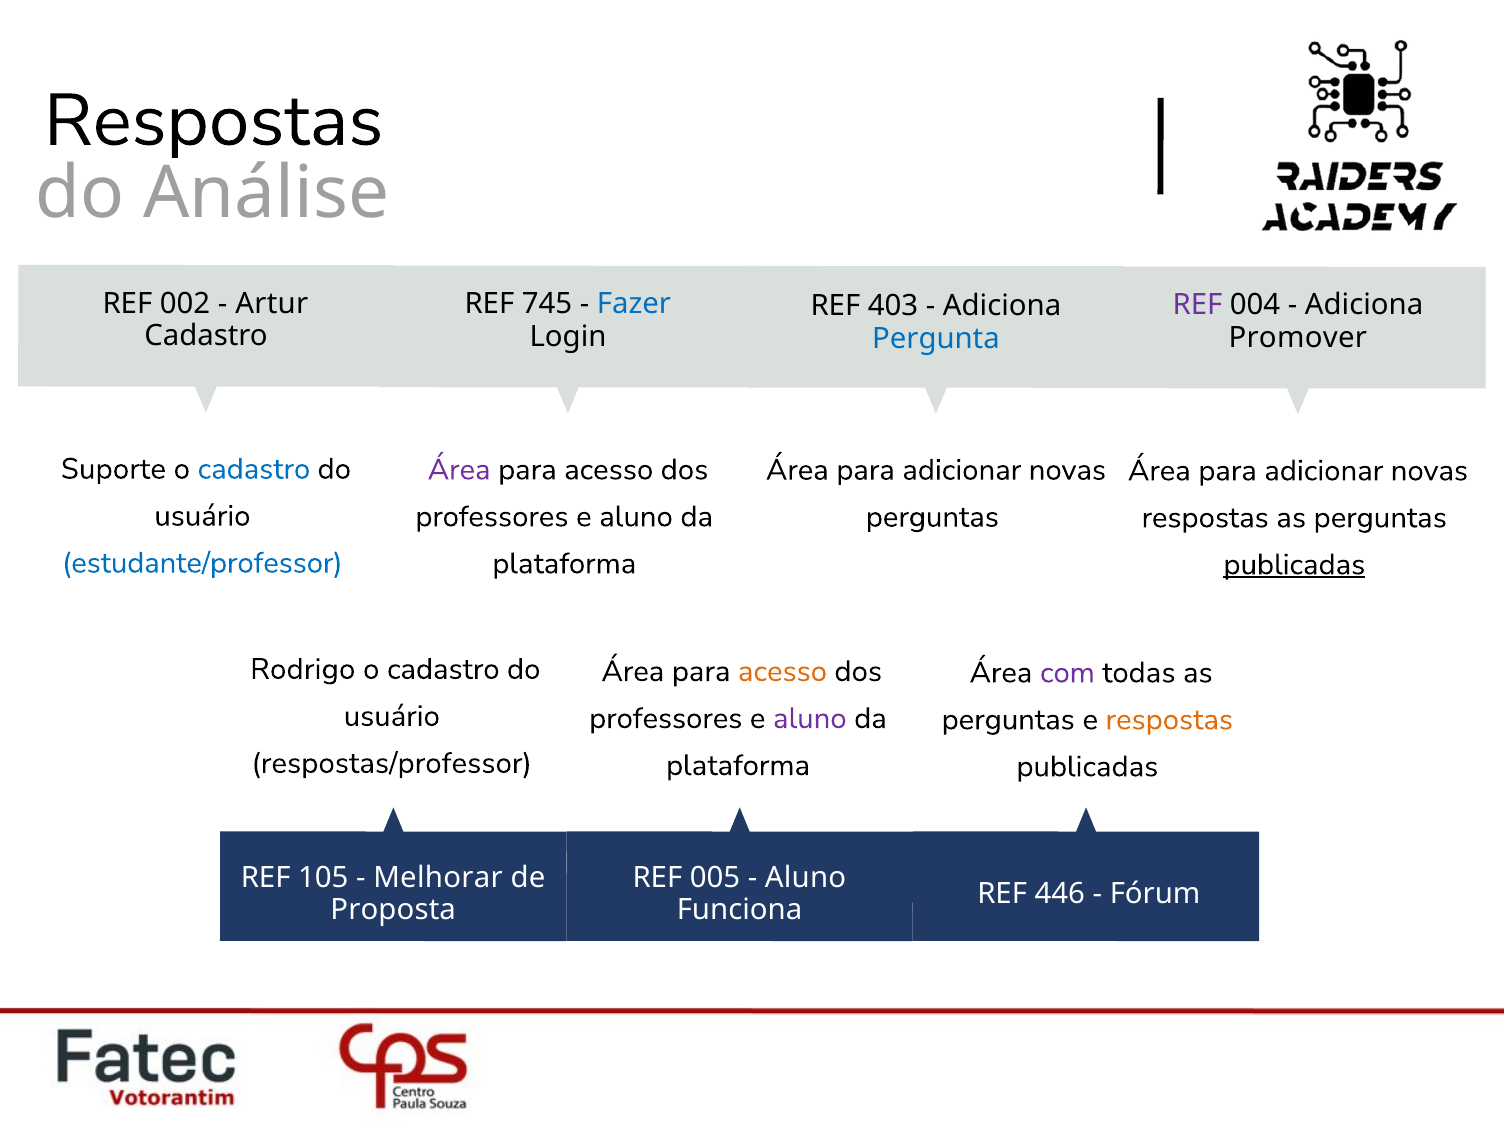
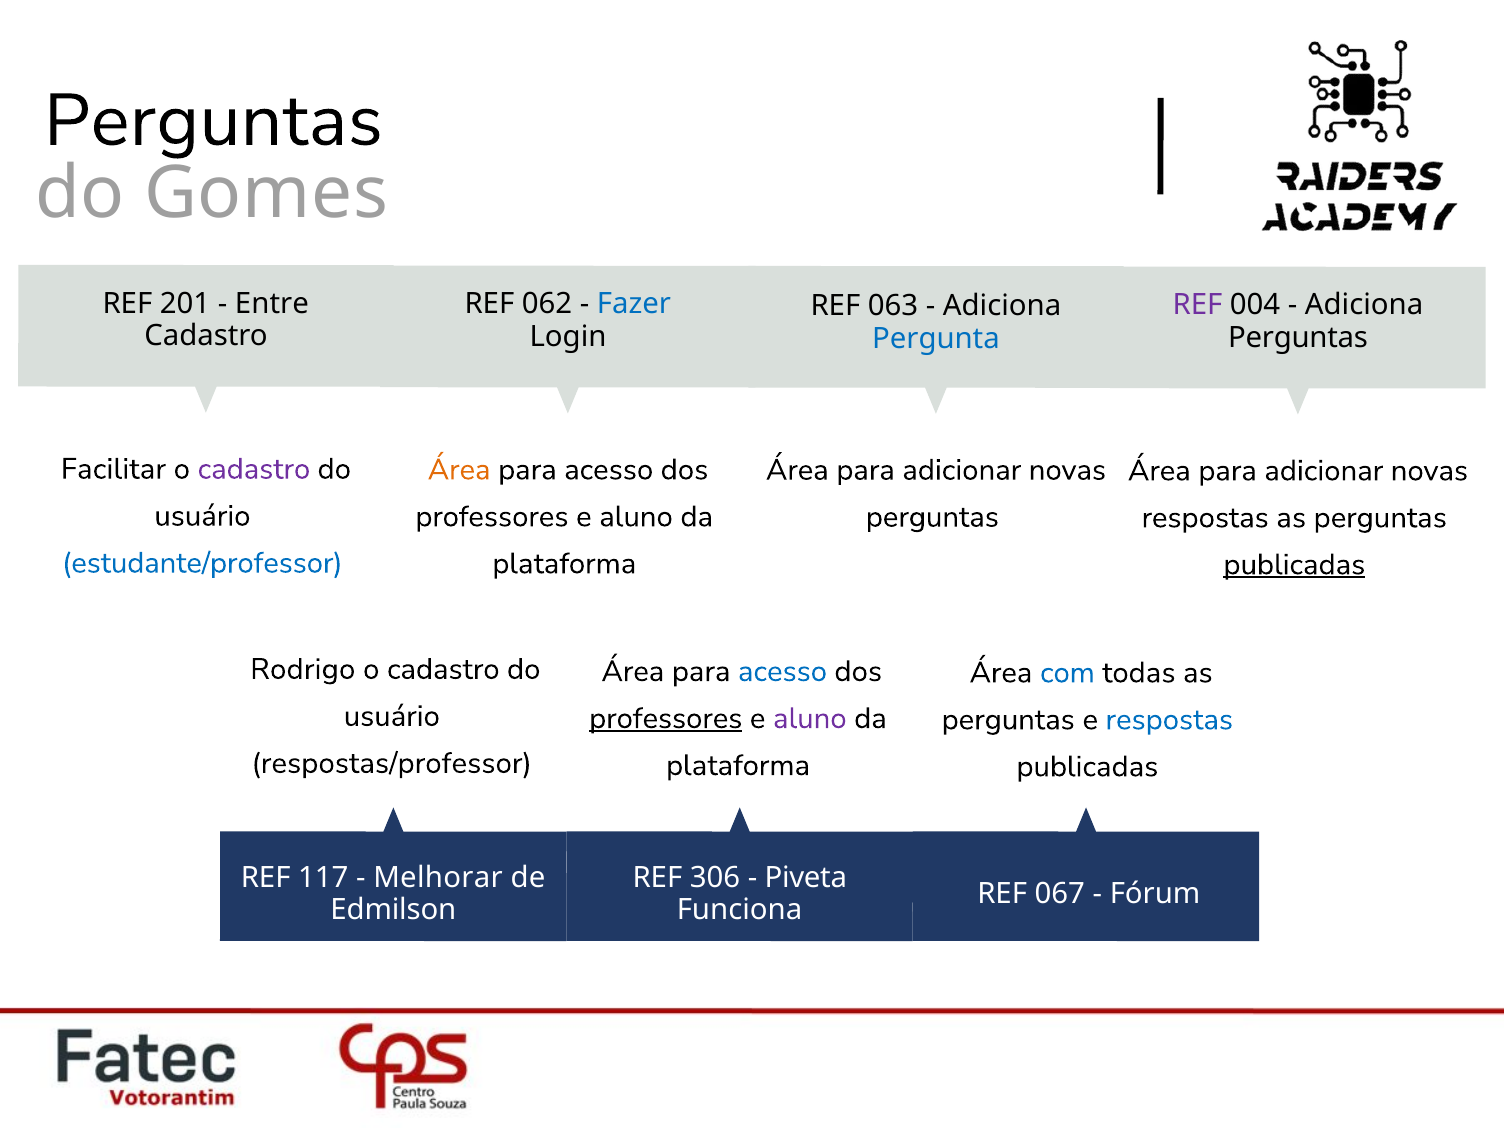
Respostas at (214, 121): Respostas -> Perguntas
Análise: Análise -> Gomes
002: 002 -> 201
Artur: Artur -> Entre
745: 745 -> 062
403: 403 -> 063
Promover at (1298, 338): Promover -> Perguntas
Suporte: Suporte -> Facilitar
cadastro at (254, 469) colour: blue -> purple
Área at (459, 470) colour: purple -> orange
acesso at (782, 671) colour: orange -> blue
com colour: purple -> blue
professores at (666, 718) underline: none -> present
respostas at (1169, 720) colour: orange -> blue
105: 105 -> 117
005: 005 -> 306
Aluno at (806, 878): Aluno -> Piveta
446: 446 -> 067
Proposta: Proposta -> Edmilson
